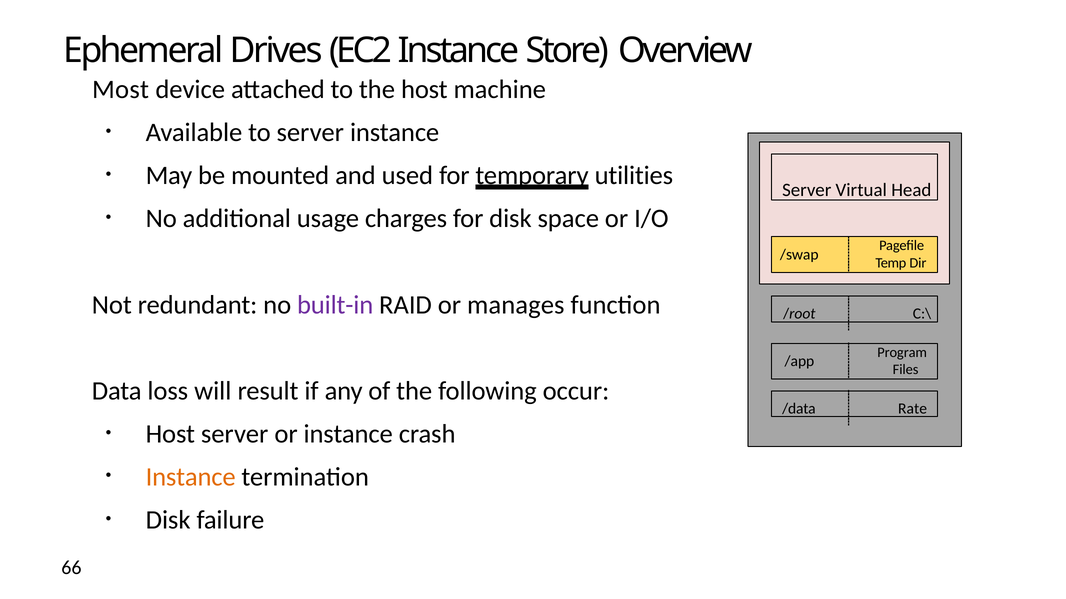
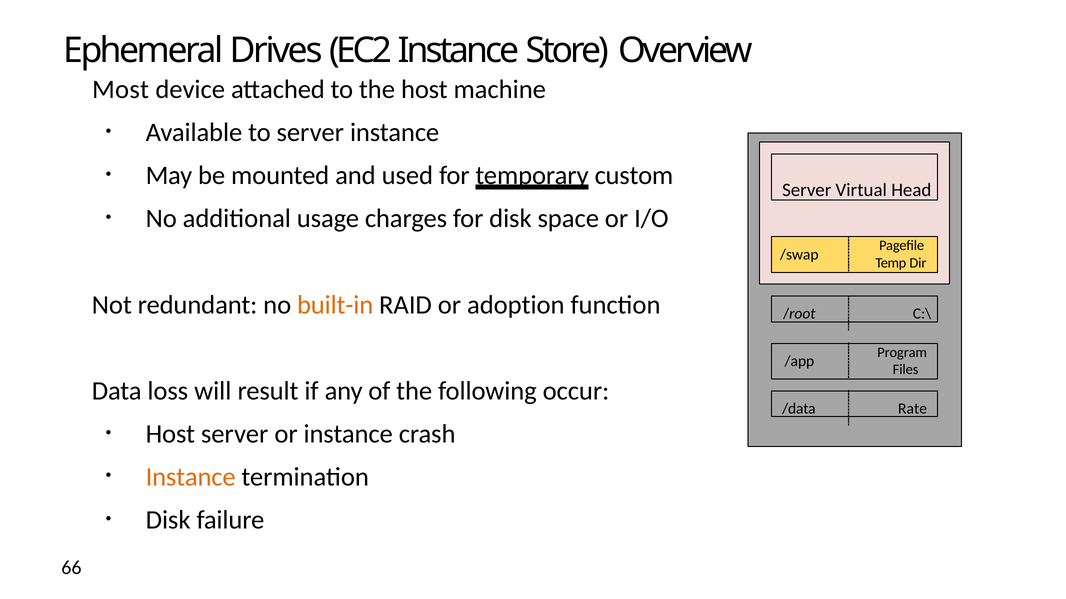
utilities: utilities -> custom
built-in colour: purple -> orange
manages: manages -> adoption
